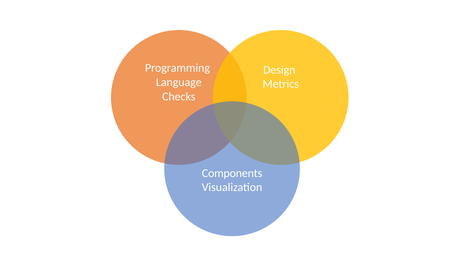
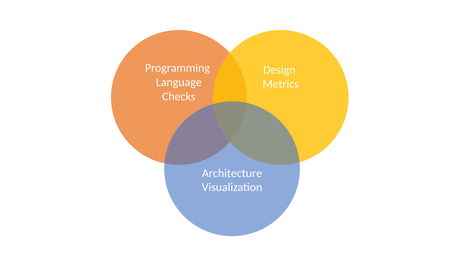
Components: Components -> Architecture
